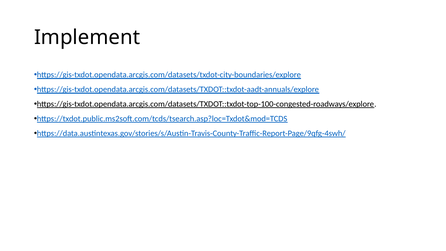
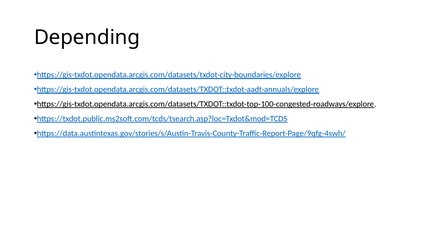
Implement: Implement -> Depending
